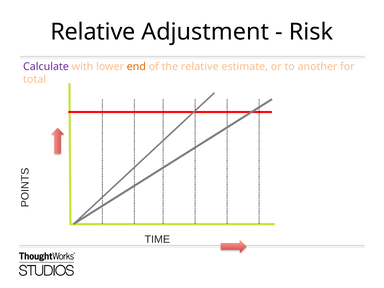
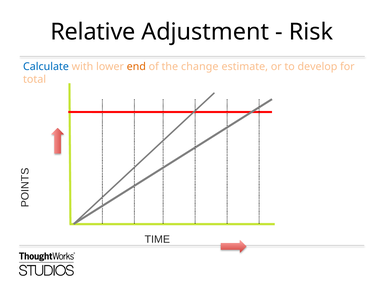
Calculate colour: purple -> blue
the relative: relative -> change
another: another -> develop
